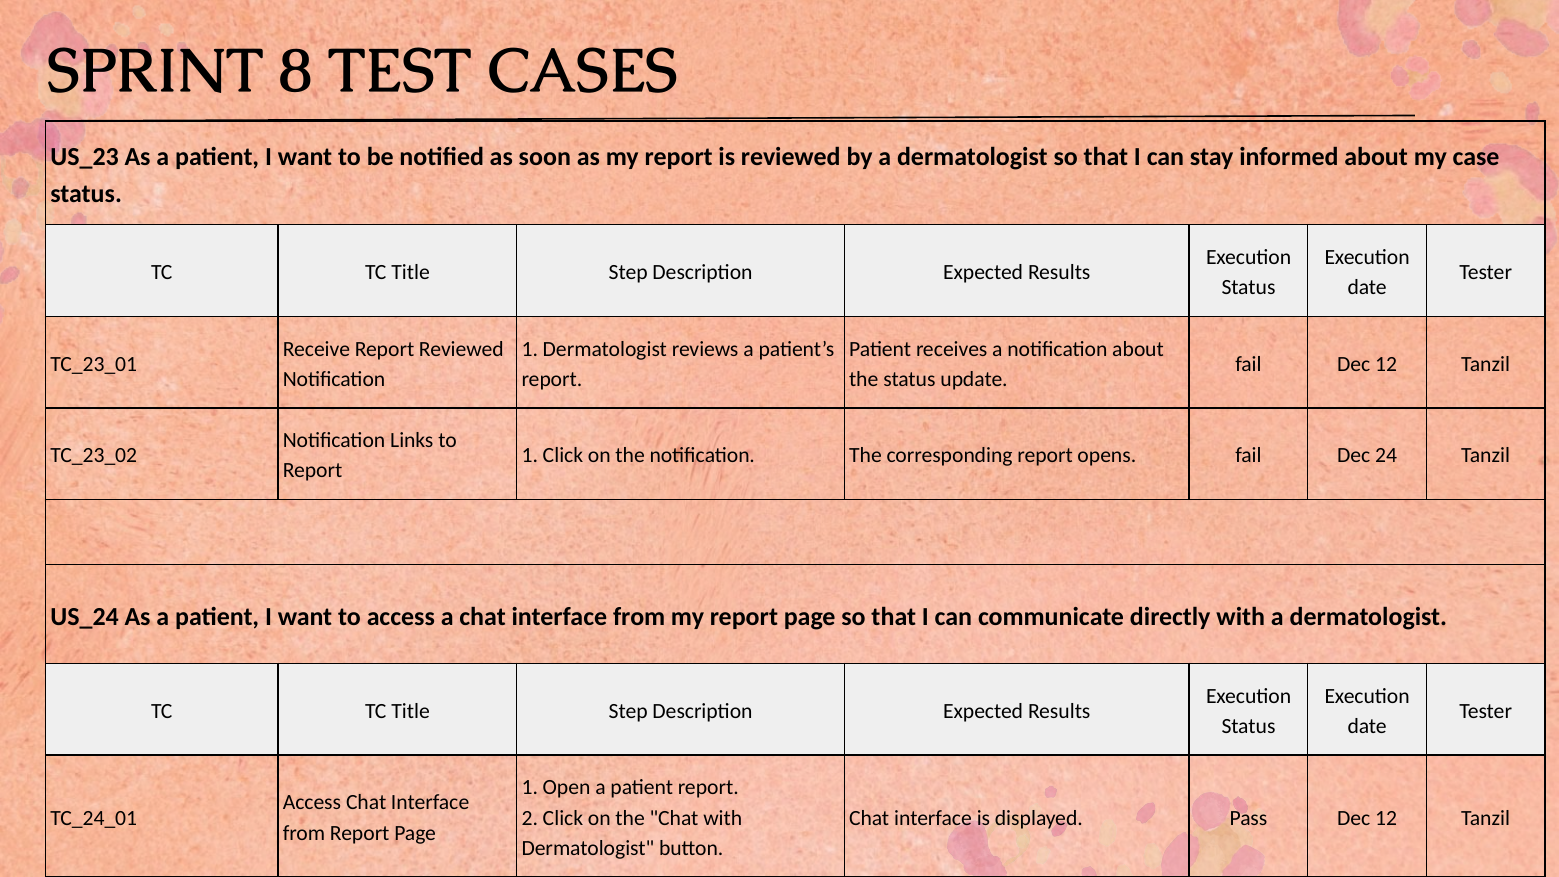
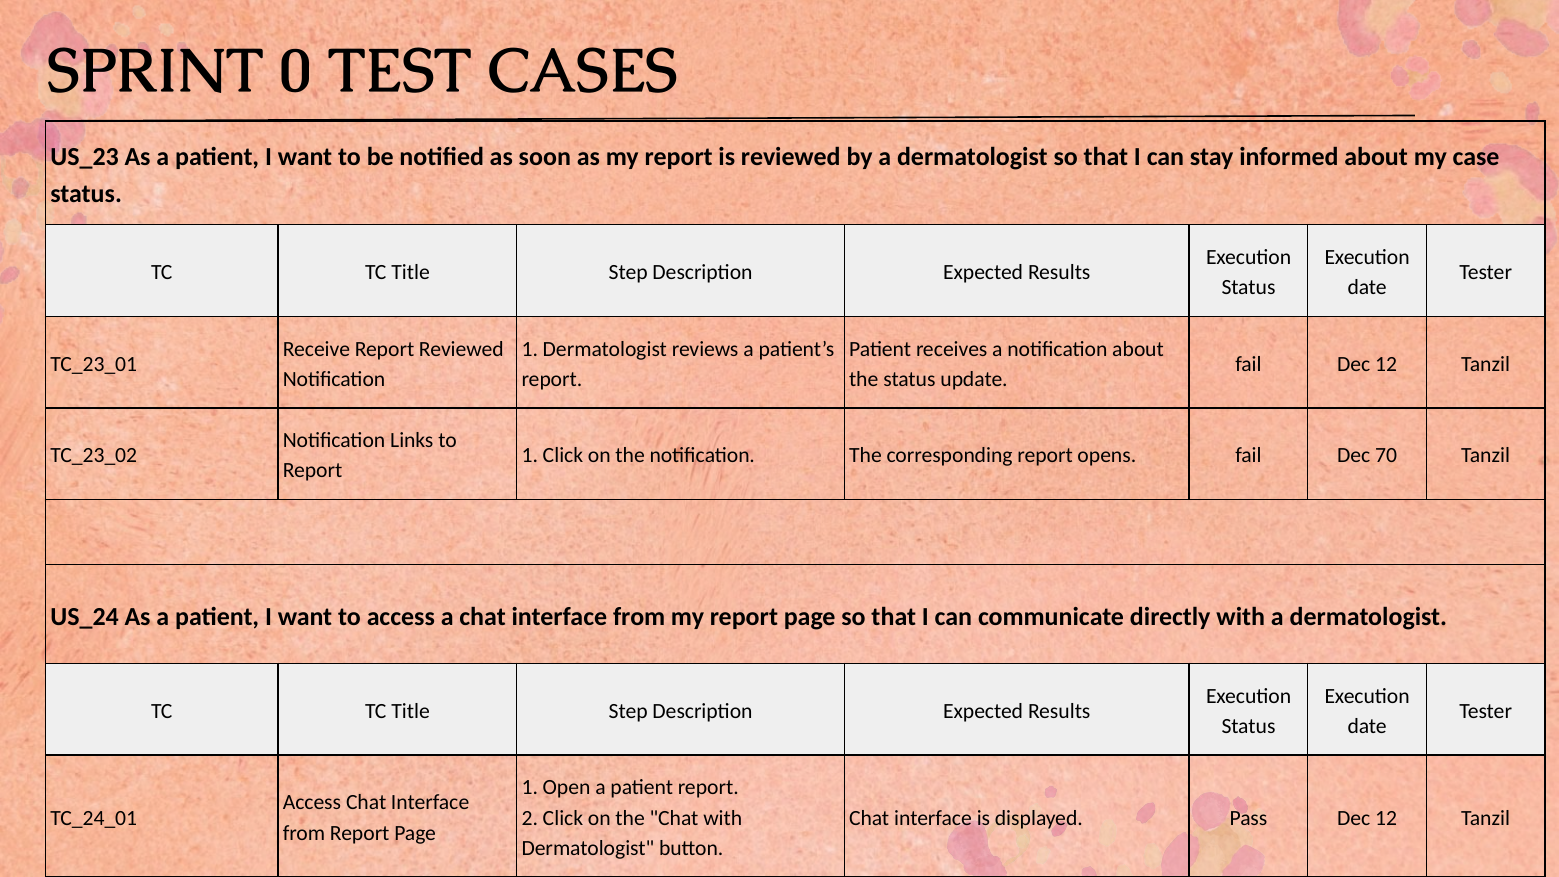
8: 8 -> 0
24: 24 -> 70
